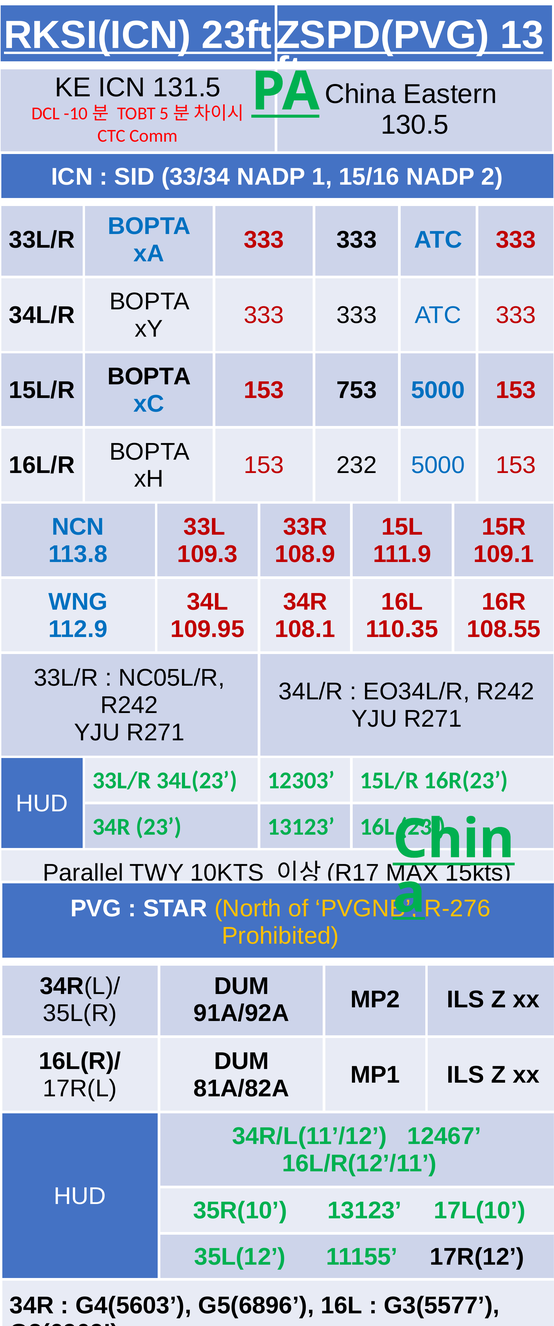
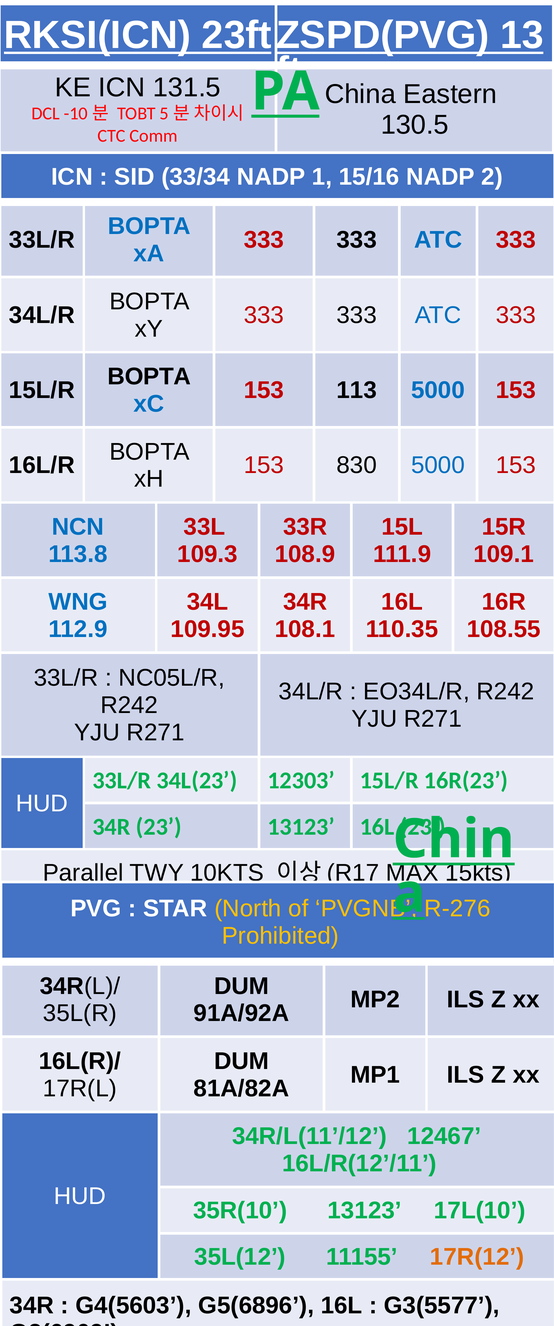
753: 753 -> 113
232: 232 -> 830
17R(12 colour: black -> orange
